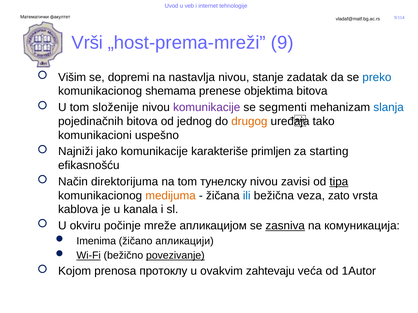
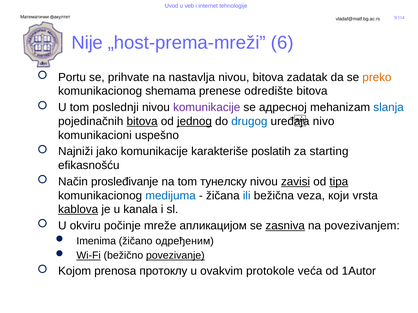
Vrši: Vrši -> Nije
9: 9 -> 6
Višim: Višim -> Portu
dopremi: dopremi -> prihvate
nivou stanje: stanje -> bitova
preko colour: blue -> orange
objektima: objektima -> odredište
složenije: složenije -> poslednji
segmenti: segmenti -> адресној
bitova at (142, 122) underline: none -> present
jednog underline: none -> present
drugog colour: orange -> blue
tako: tako -> nivo
primljen: primljen -> poslatih
direktorijuma: direktorijuma -> prosleđivanje
zavisi underline: none -> present
medijuma colour: orange -> blue
zato: zato -> који
kablova underline: none -> present
комуникација: комуникација -> povezivanjem
апликацији: апликацији -> одређеним
zahtevaju: zahtevaju -> protokole
